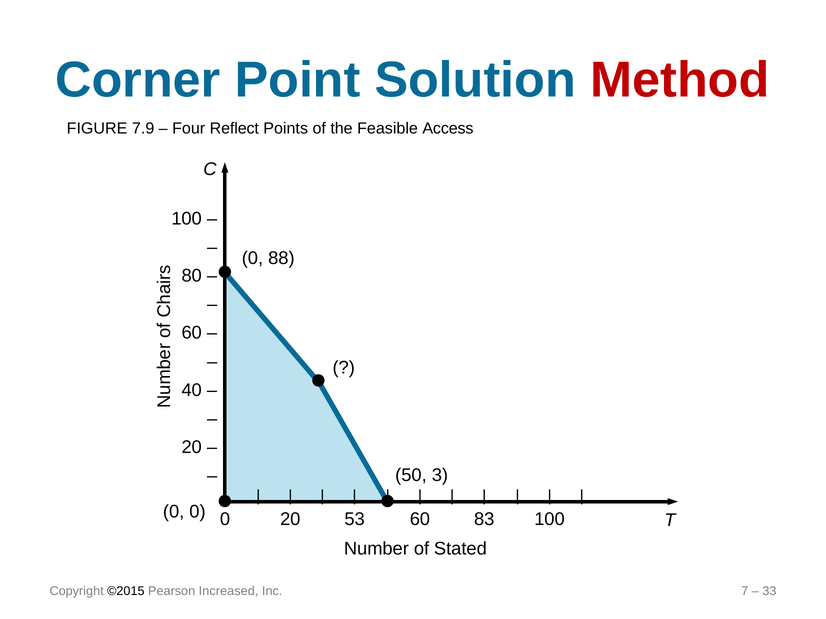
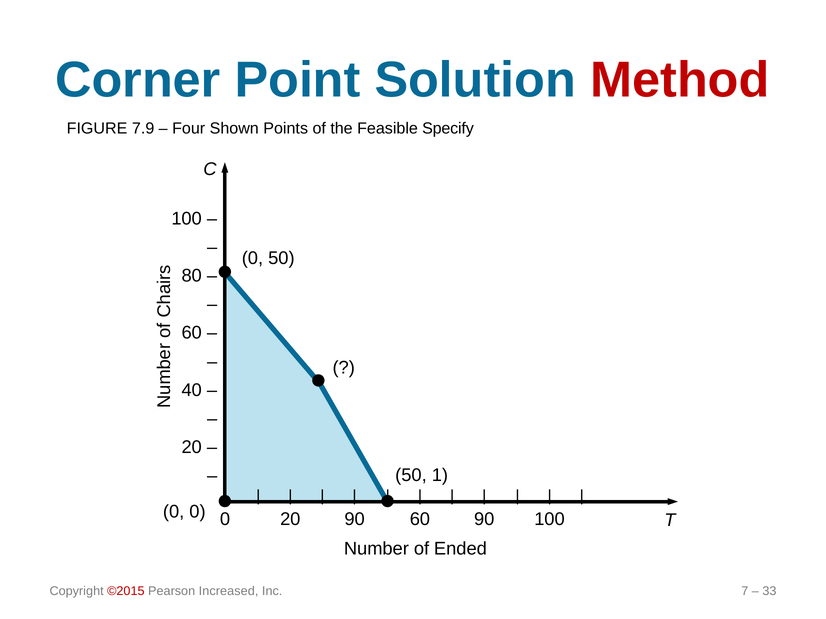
Reflect: Reflect -> Shown
Access: Access -> Specify
88 at (281, 258): 88 -> 50
3: 3 -> 1
20 53: 53 -> 90
60 83: 83 -> 90
Stated: Stated -> Ended
©2015 colour: black -> red
